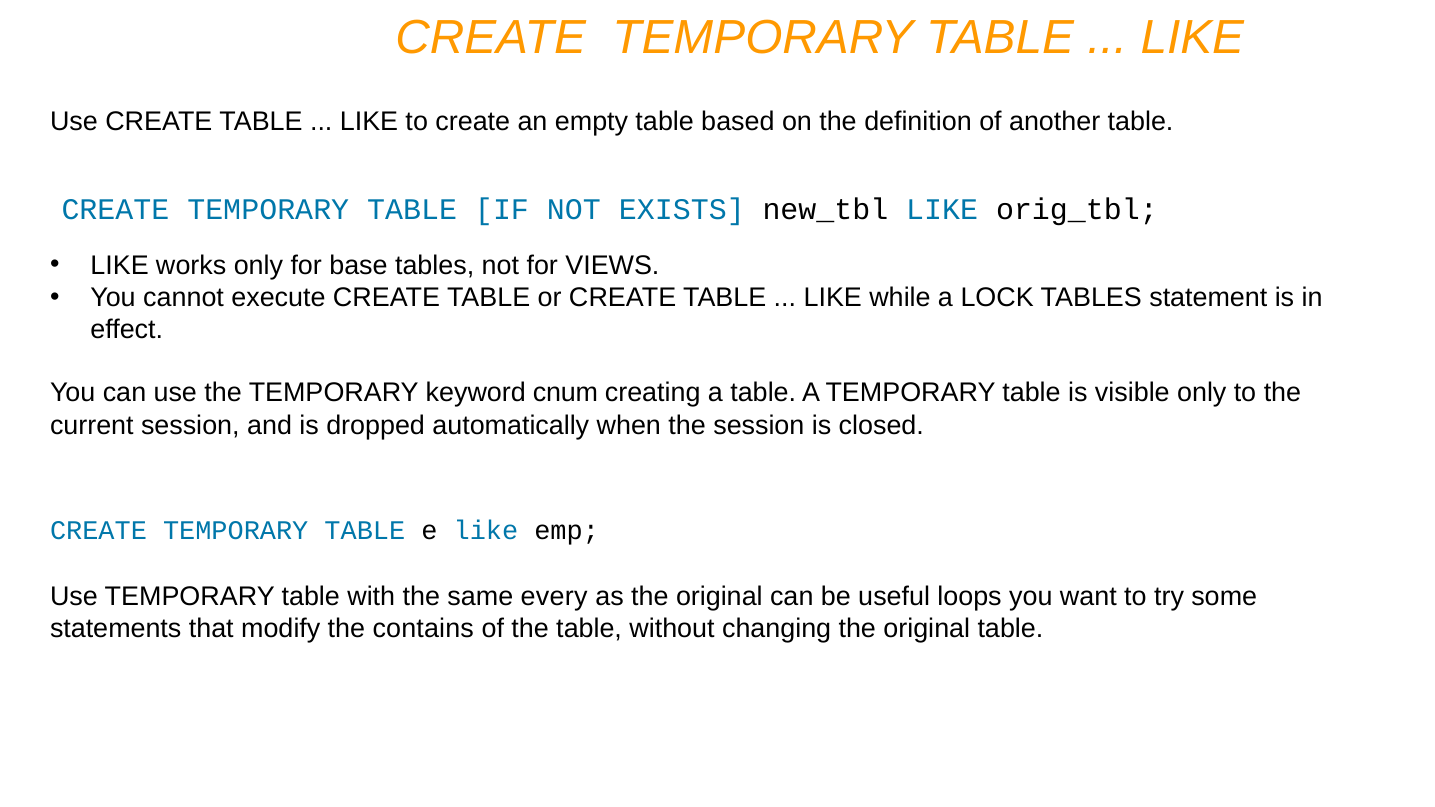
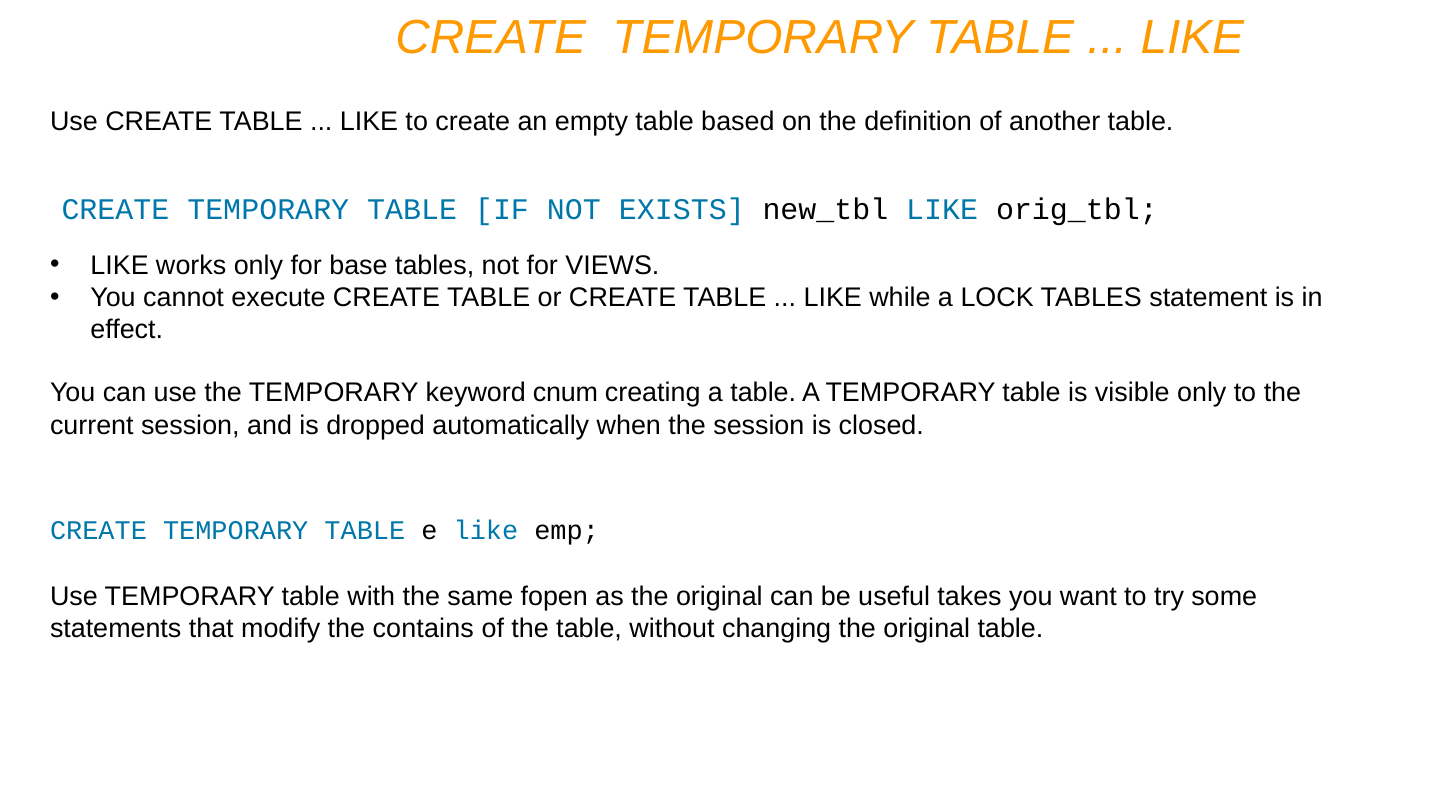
every: every -> fopen
loops: loops -> takes
